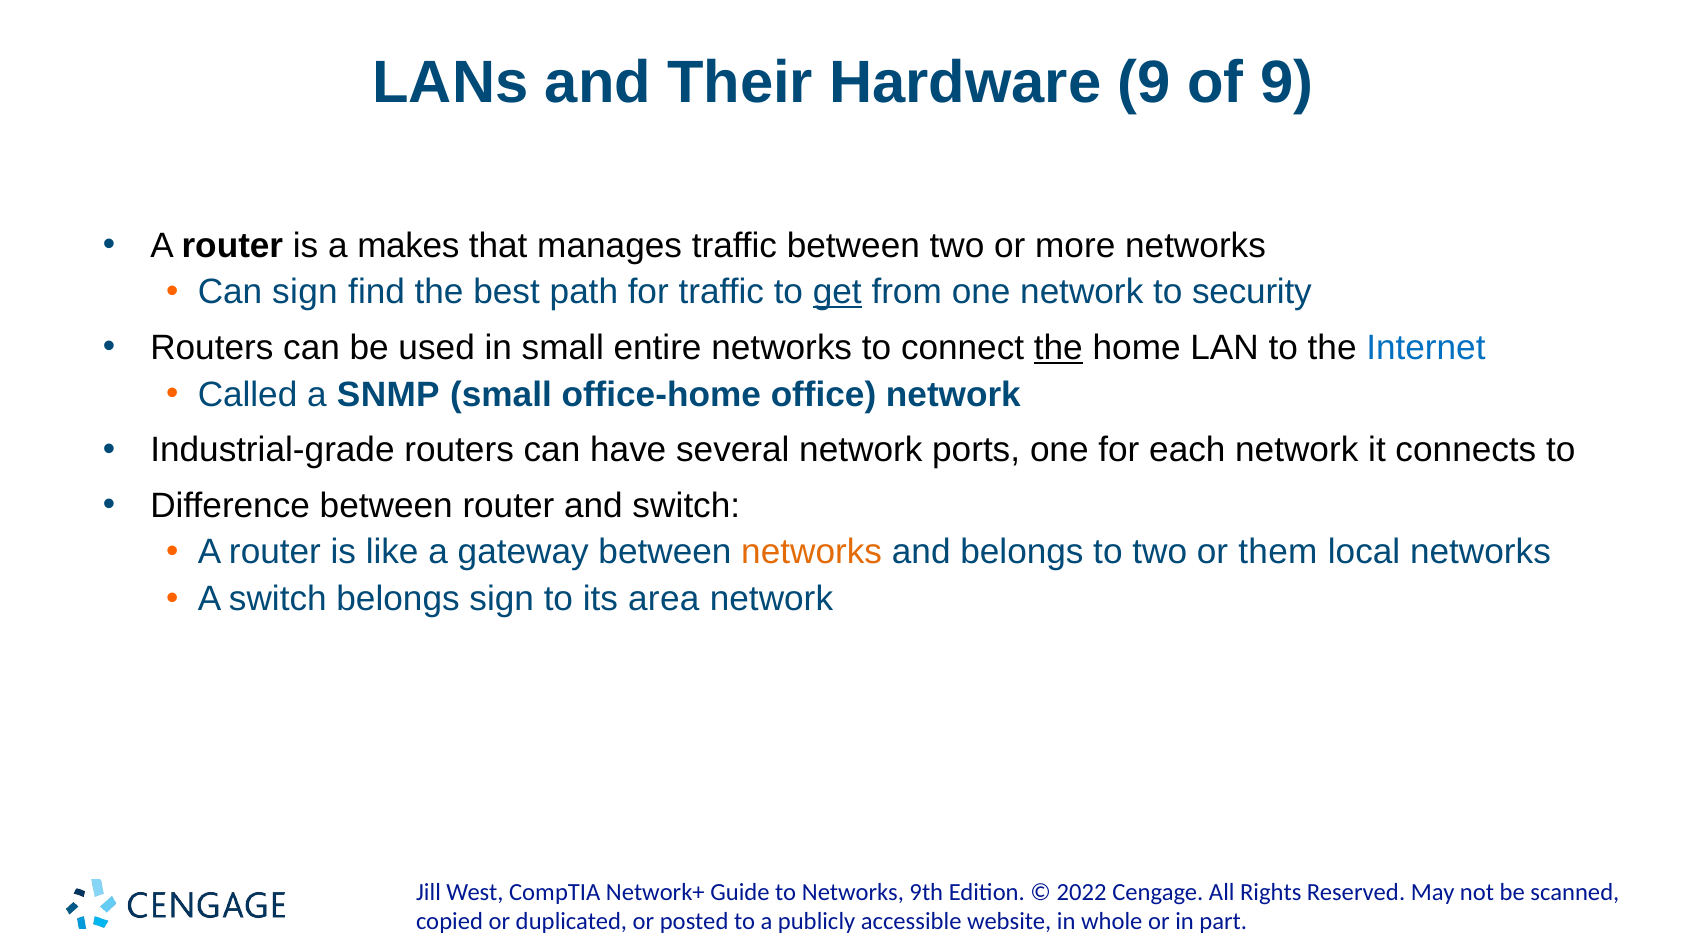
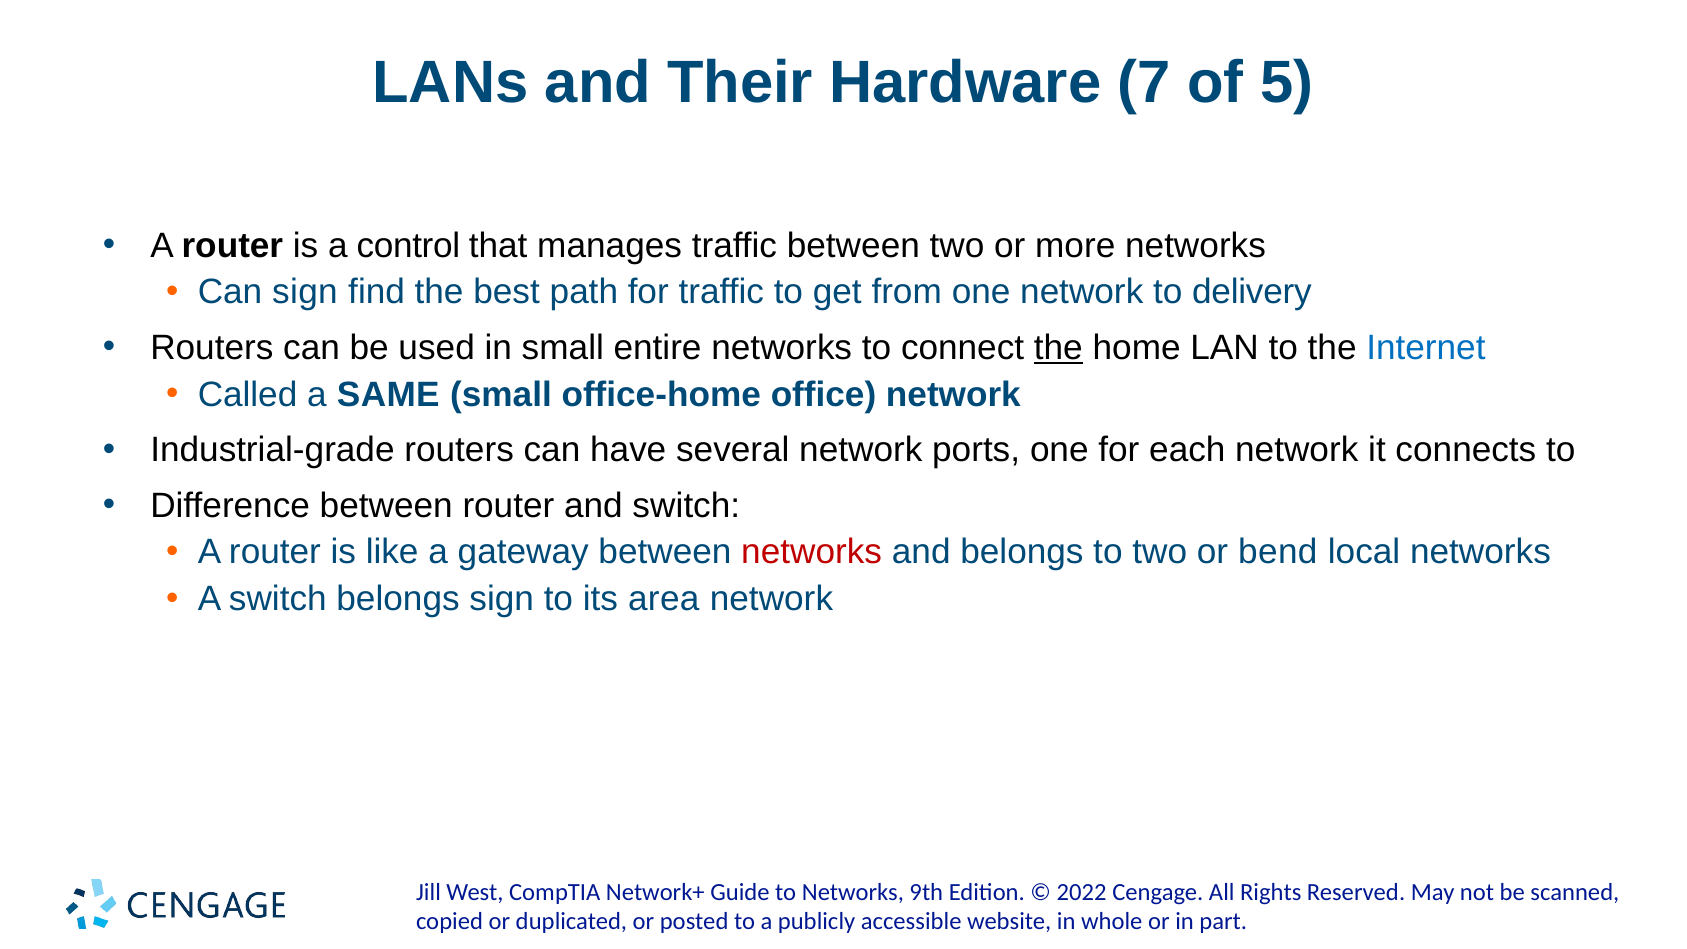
Hardware 9: 9 -> 7
of 9: 9 -> 5
makes: makes -> control
get underline: present -> none
security: security -> delivery
SNMP: SNMP -> SAME
networks at (812, 552) colour: orange -> red
them: them -> bend
